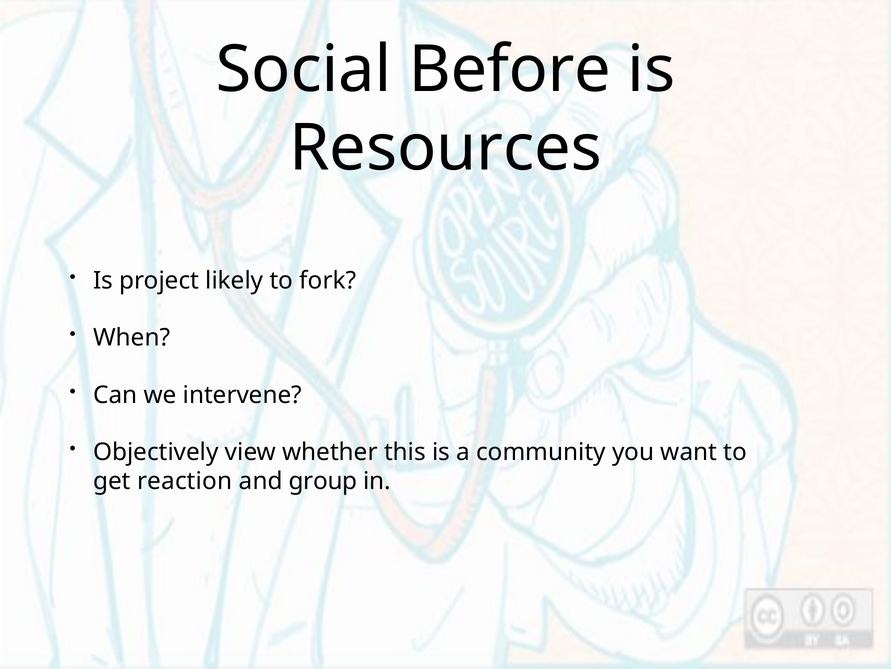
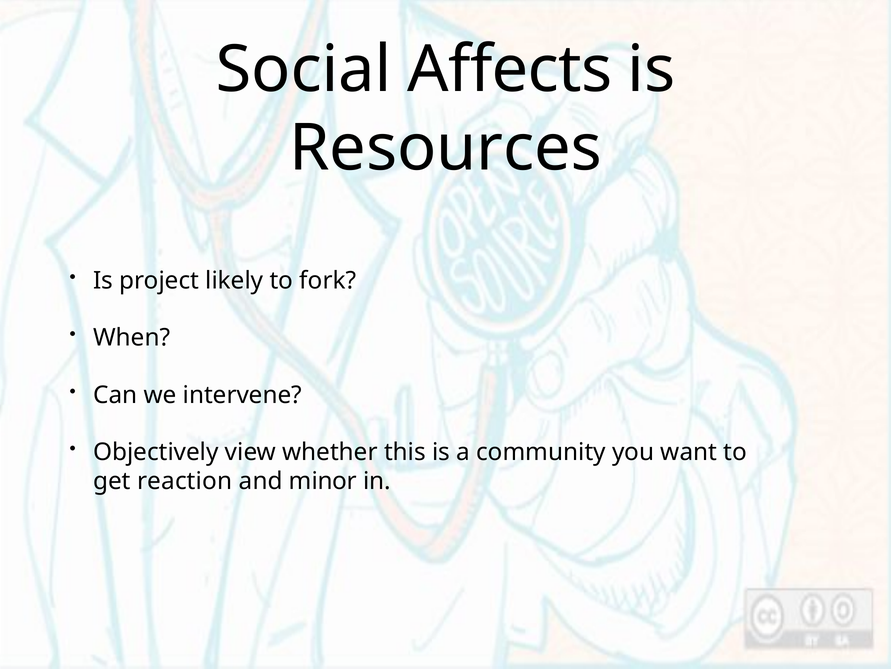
Before: Before -> Affects
group: group -> minor
